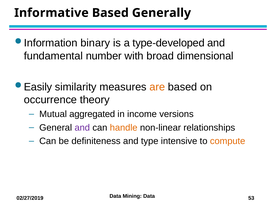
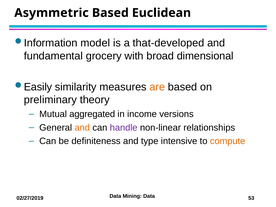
Informative: Informative -> Asymmetric
Generally: Generally -> Euclidean
binary: binary -> model
type-developed: type-developed -> that-developed
number: number -> grocery
occurrence: occurrence -> preliminary
and at (82, 128) colour: purple -> orange
handle colour: orange -> purple
